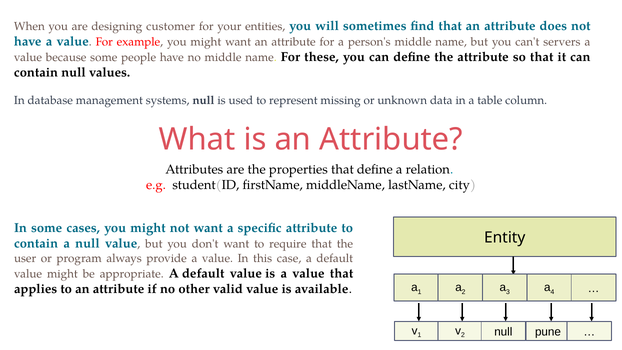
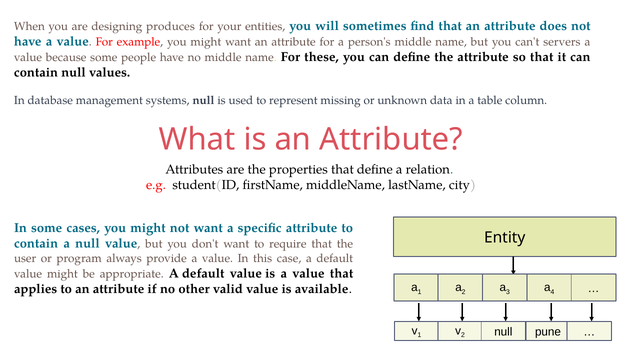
customer: customer -> produces
